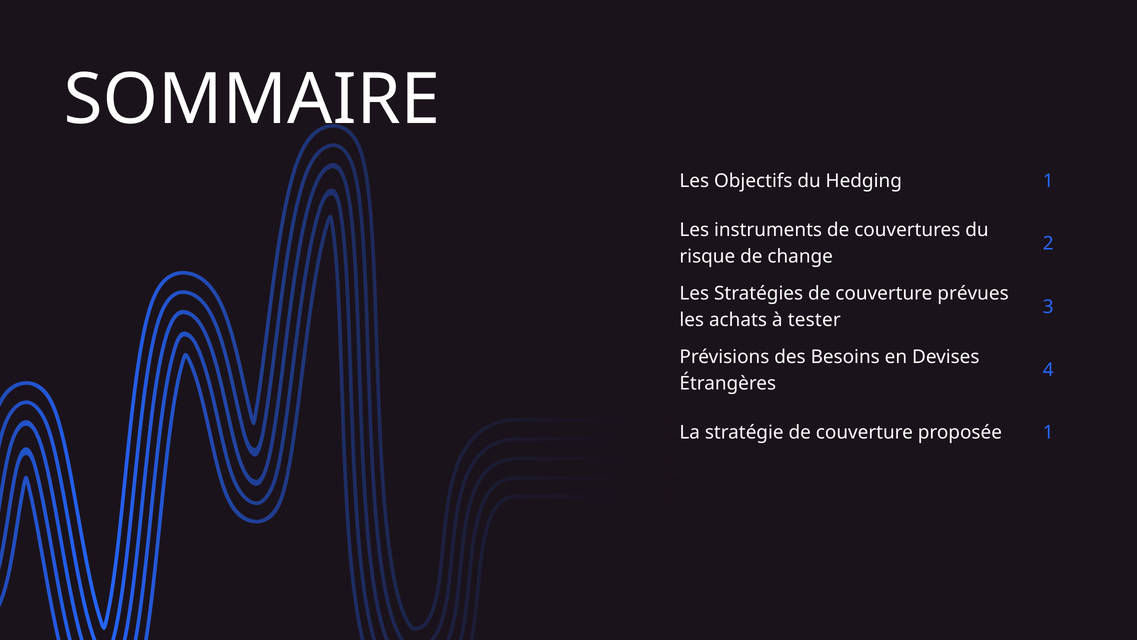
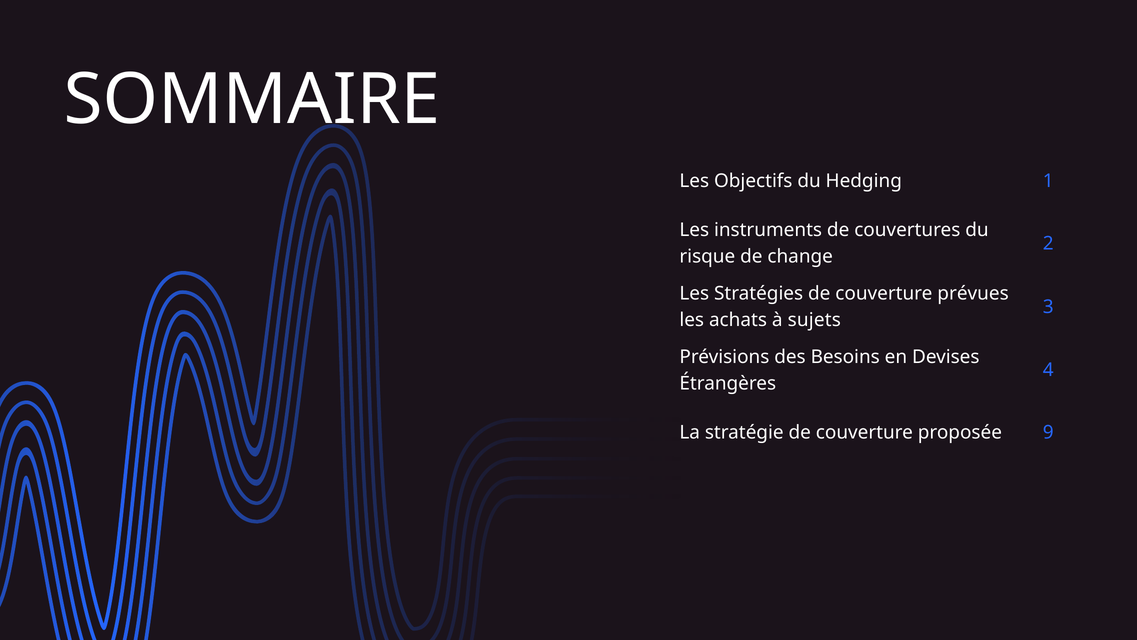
tester: tester -> sujets
proposée 1: 1 -> 9
